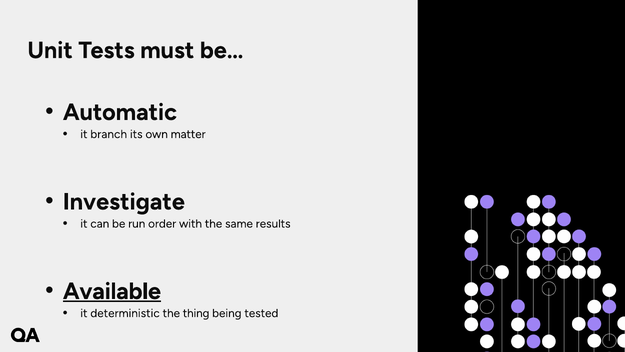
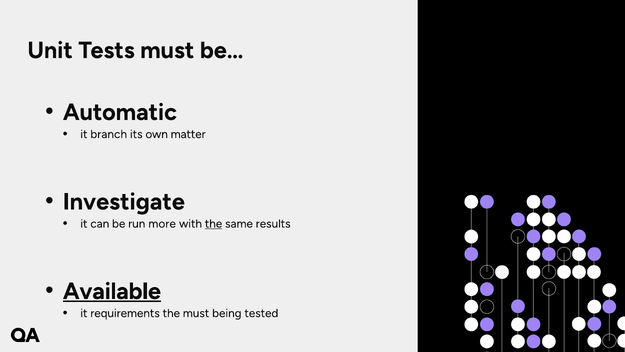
order: order -> more
the at (214, 223) underline: none -> present
deterministic: deterministic -> requirements
the thing: thing -> must
